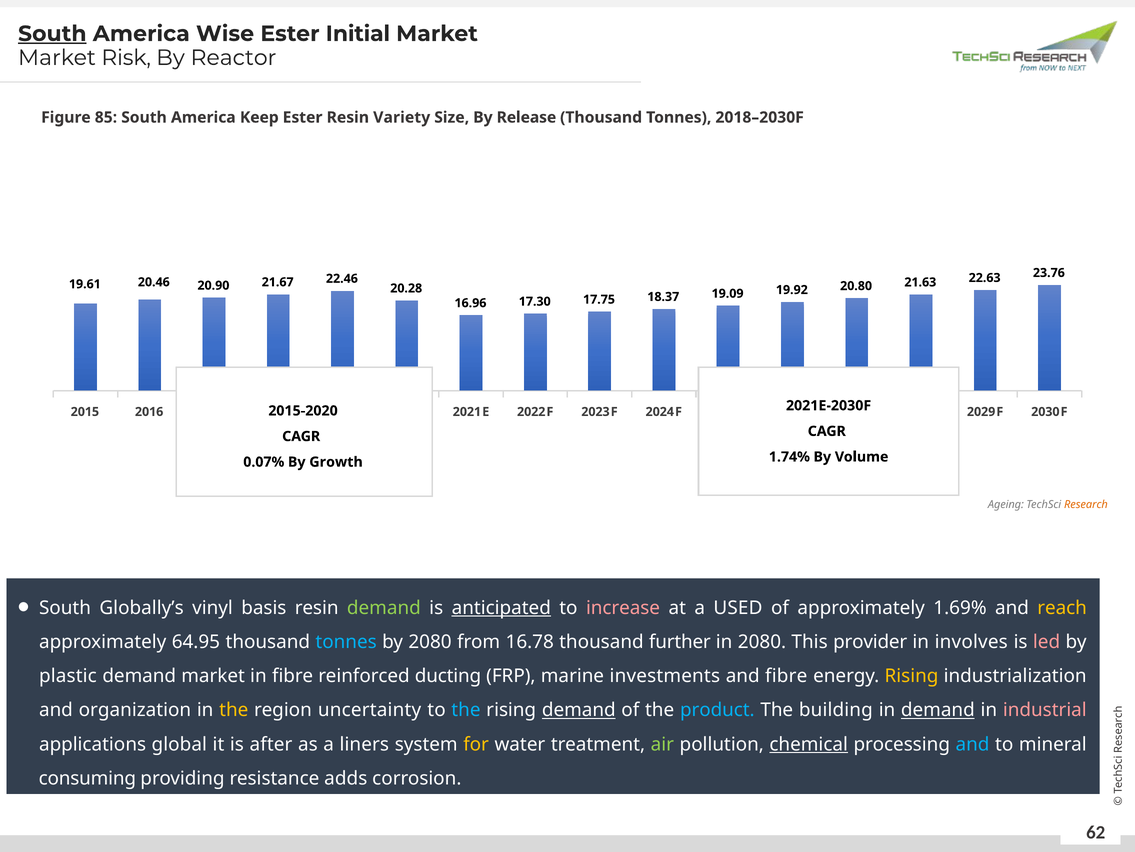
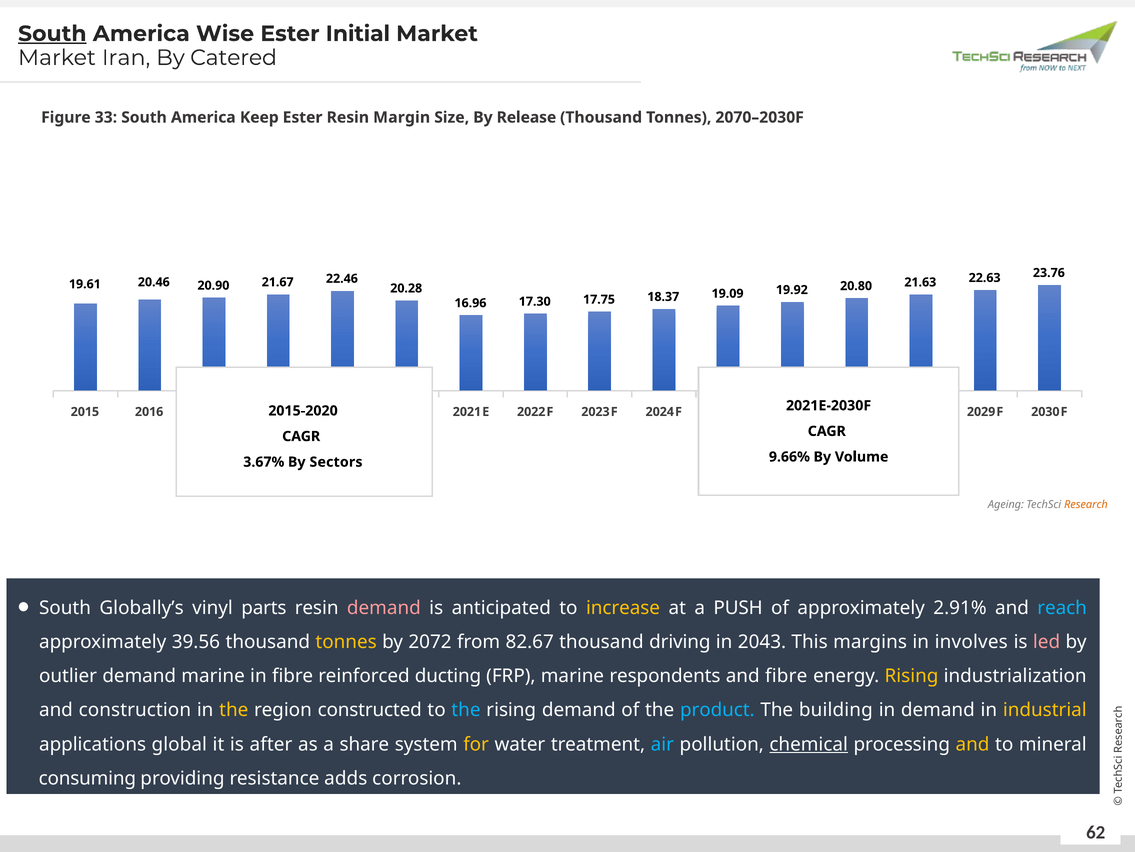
Risk: Risk -> Iran
Reactor: Reactor -> Catered
85: 85 -> 33
Variety: Variety -> Margin
2018–2030F: 2018–2030F -> 2070–2030F
1.74%: 1.74% -> 9.66%
0.07%: 0.07% -> 3.67%
Growth: Growth -> Sectors
basis: basis -> parts
demand at (384, 607) colour: light green -> pink
anticipated underline: present -> none
increase colour: pink -> yellow
USED: USED -> PUSH
1.69%: 1.69% -> 2.91%
reach colour: yellow -> light blue
64.95: 64.95 -> 39.56
tonnes at (346, 641) colour: light blue -> yellow
by 2080: 2080 -> 2072
16.78: 16.78 -> 82.67
further: further -> driving
in 2080: 2080 -> 2043
provider: provider -> margins
plastic: plastic -> outlier
demand market: market -> marine
investments: investments -> respondents
organization: organization -> construction
uncertainty: uncertainty -> constructed
demand at (579, 710) underline: present -> none
demand at (938, 710) underline: present -> none
industrial colour: pink -> yellow
liners: liners -> share
air colour: light green -> light blue
and at (972, 744) colour: light blue -> yellow
